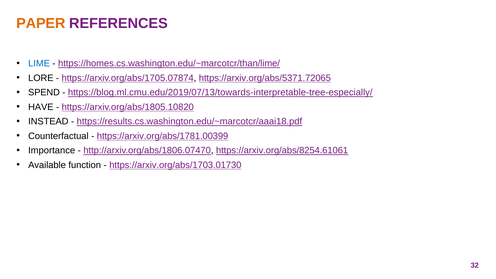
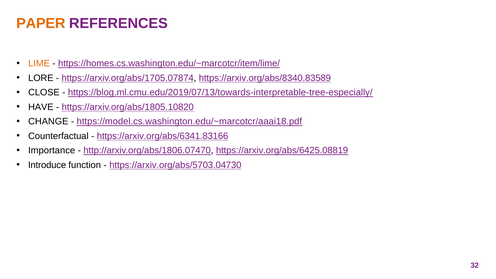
LIME colour: blue -> orange
https://homes.cs.washington.edu/~marcotcr/than/lime/: https://homes.cs.washington.edu/~marcotcr/than/lime/ -> https://homes.cs.washington.edu/~marcotcr/item/lime/
https://arxiv.org/abs/5371.72065: https://arxiv.org/abs/5371.72065 -> https://arxiv.org/abs/8340.83589
SPEND: SPEND -> CLOSE
INSTEAD: INSTEAD -> CHANGE
https://results.cs.washington.edu/~marcotcr/aaai18.pdf: https://results.cs.washington.edu/~marcotcr/aaai18.pdf -> https://model.cs.washington.edu/~marcotcr/aaai18.pdf
https://arxiv.org/abs/1781.00399: https://arxiv.org/abs/1781.00399 -> https://arxiv.org/abs/6341.83166
https://arxiv.org/abs/8254.61061: https://arxiv.org/abs/8254.61061 -> https://arxiv.org/abs/6425.08819
Available: Available -> Introduce
https://arxiv.org/abs/1703.01730: https://arxiv.org/abs/1703.01730 -> https://arxiv.org/abs/5703.04730
